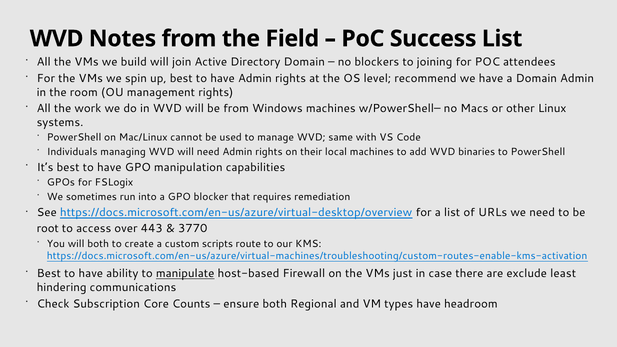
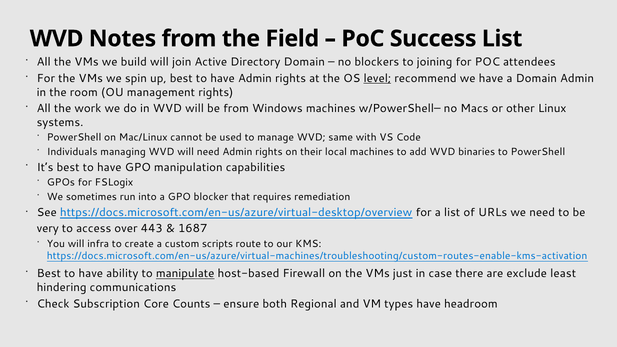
level underline: none -> present
root: root -> very
3770: 3770 -> 1687
will both: both -> infra
